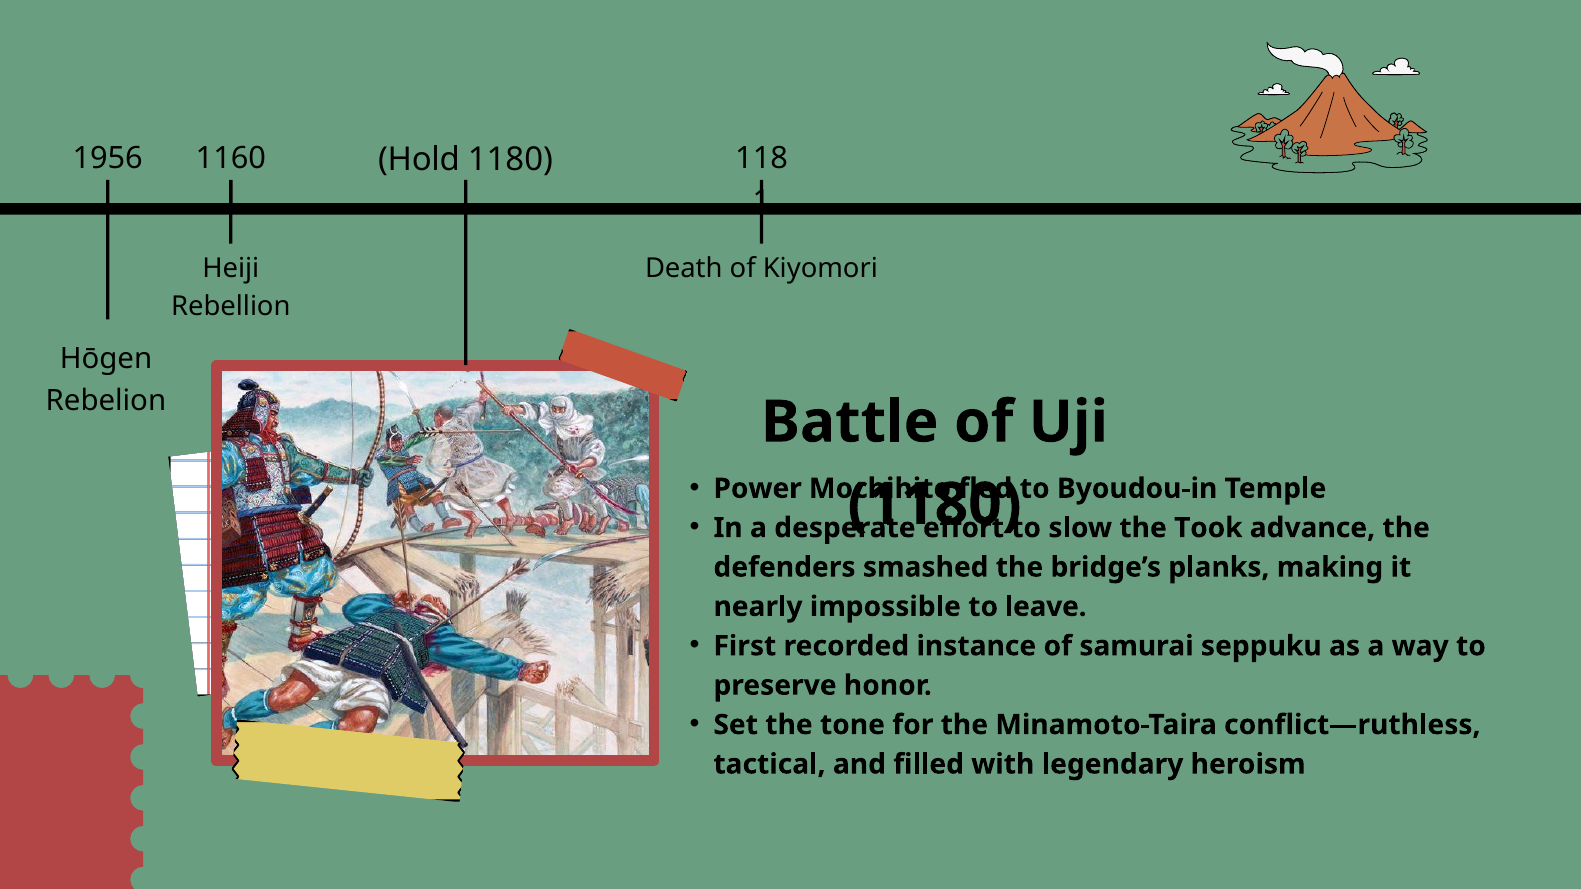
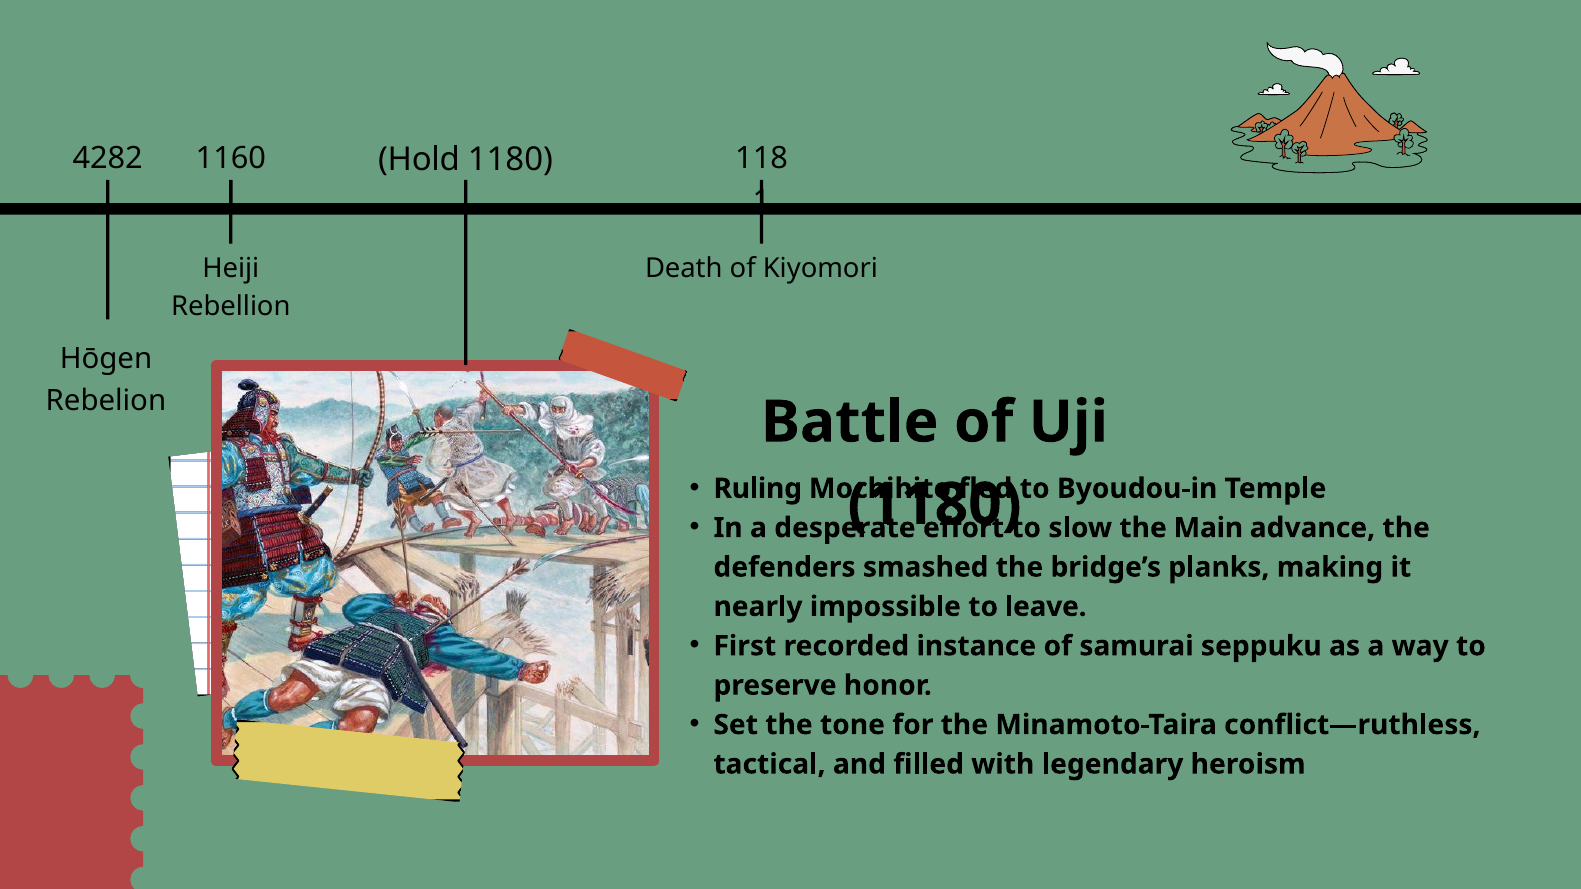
1956: 1956 -> 4282
Power: Power -> Ruling
Took: Took -> Main
